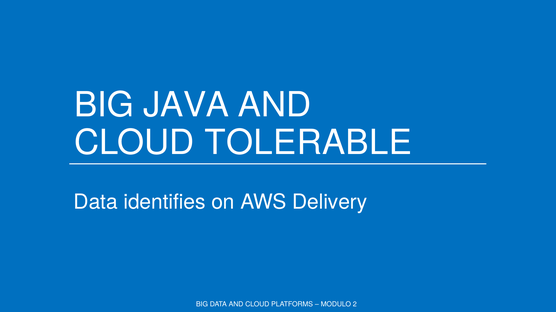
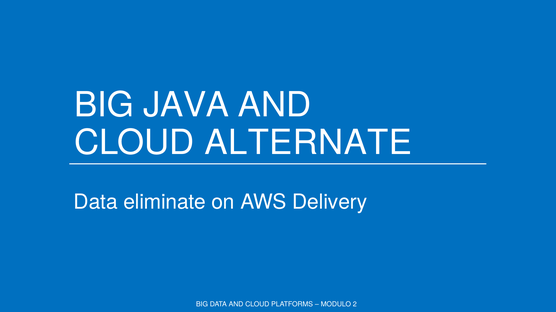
TOLERABLE: TOLERABLE -> ALTERNATE
identifies: identifies -> eliminate
